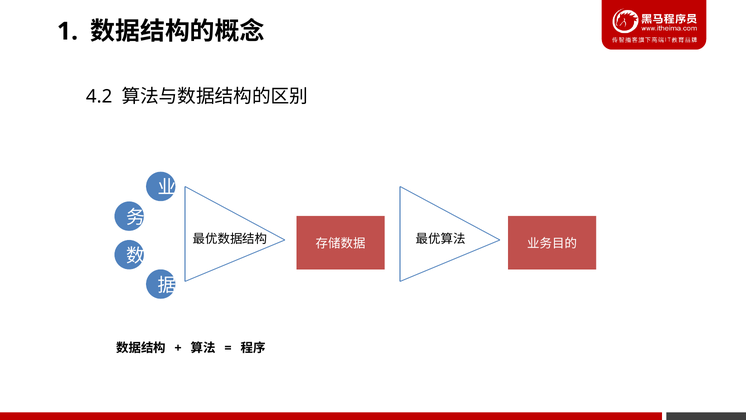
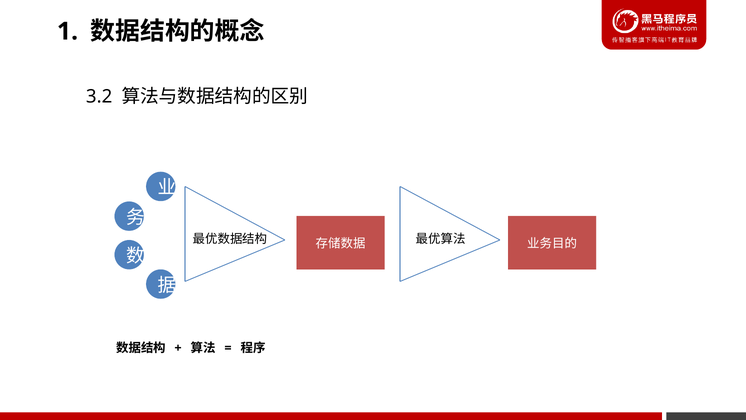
4.2: 4.2 -> 3.2
